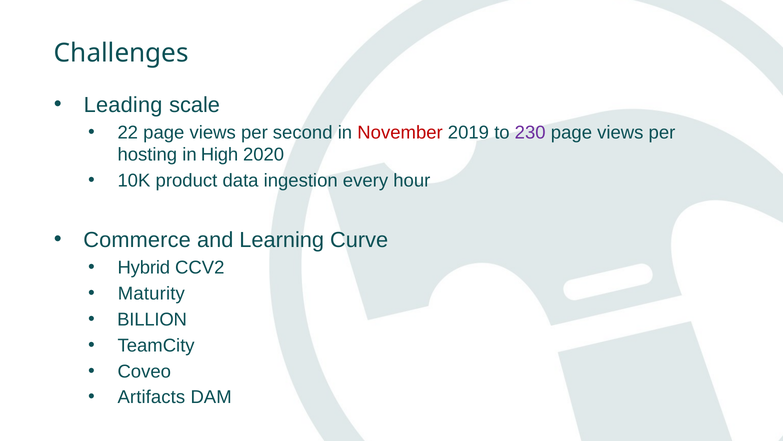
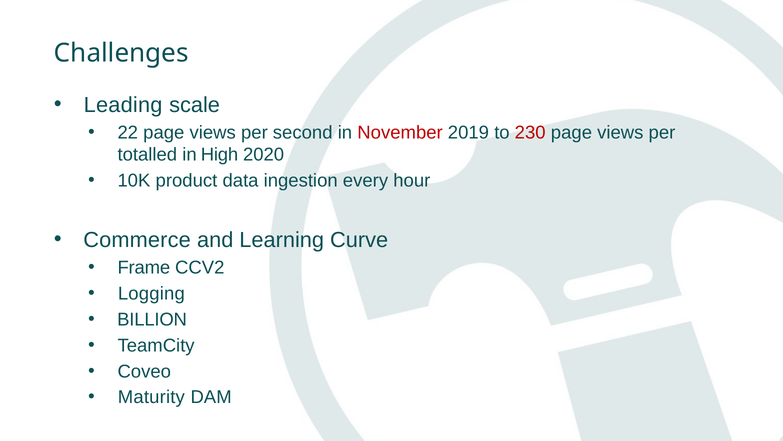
230 colour: purple -> red
hosting: hosting -> totalled
Hybrid: Hybrid -> Frame
Maturity: Maturity -> Logging
Artifacts: Artifacts -> Maturity
